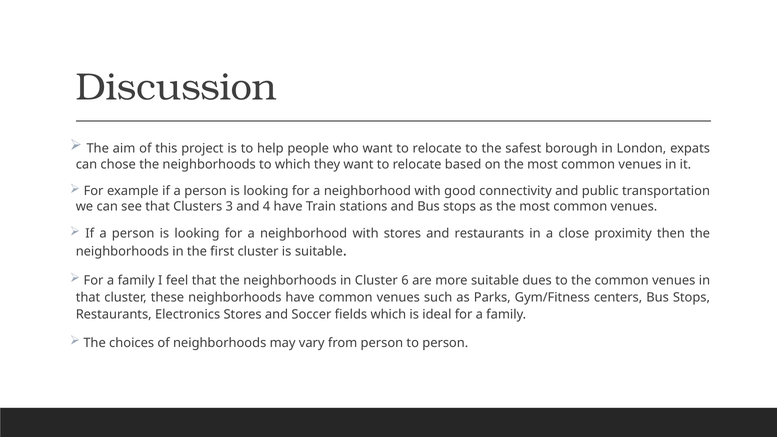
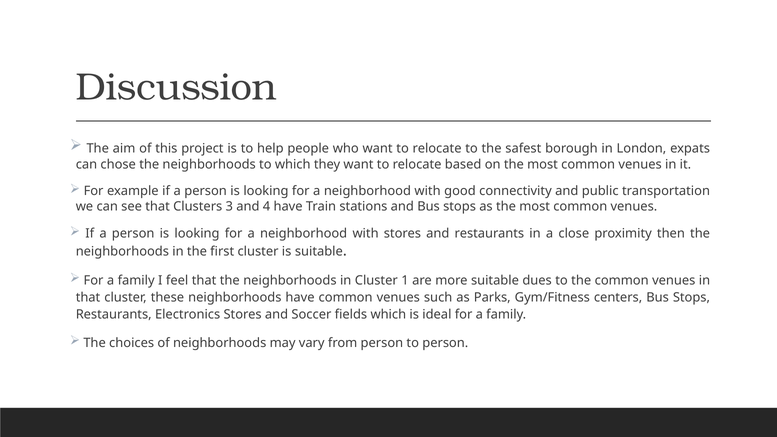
6: 6 -> 1
